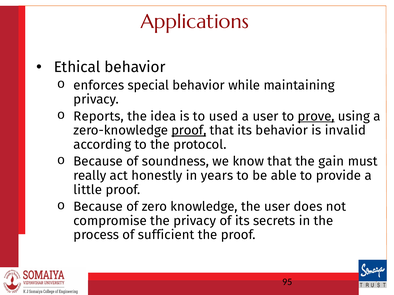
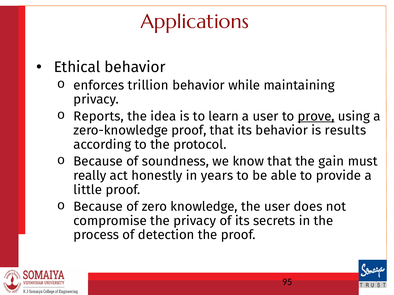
special: special -> trillion
used: used -> learn
proof at (189, 131) underline: present -> none
invalid: invalid -> results
sufficient: sufficient -> detection
